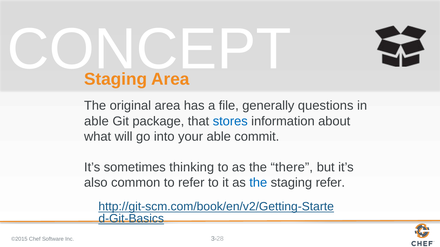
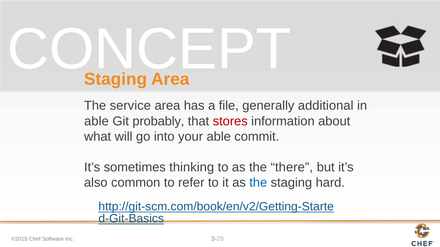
original: original -> service
questions: questions -> additional
package: package -> probably
stores colour: blue -> red
staging refer: refer -> hard
